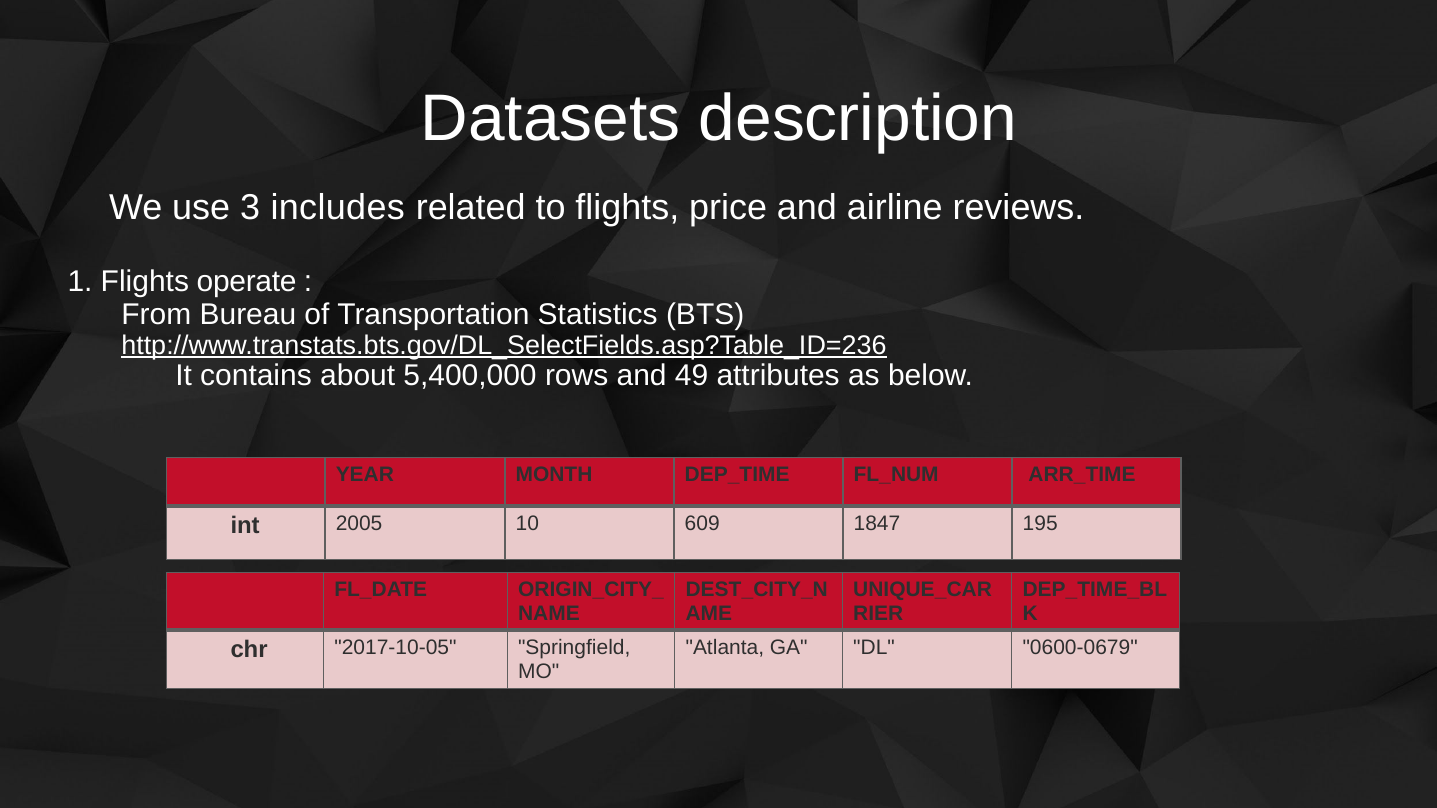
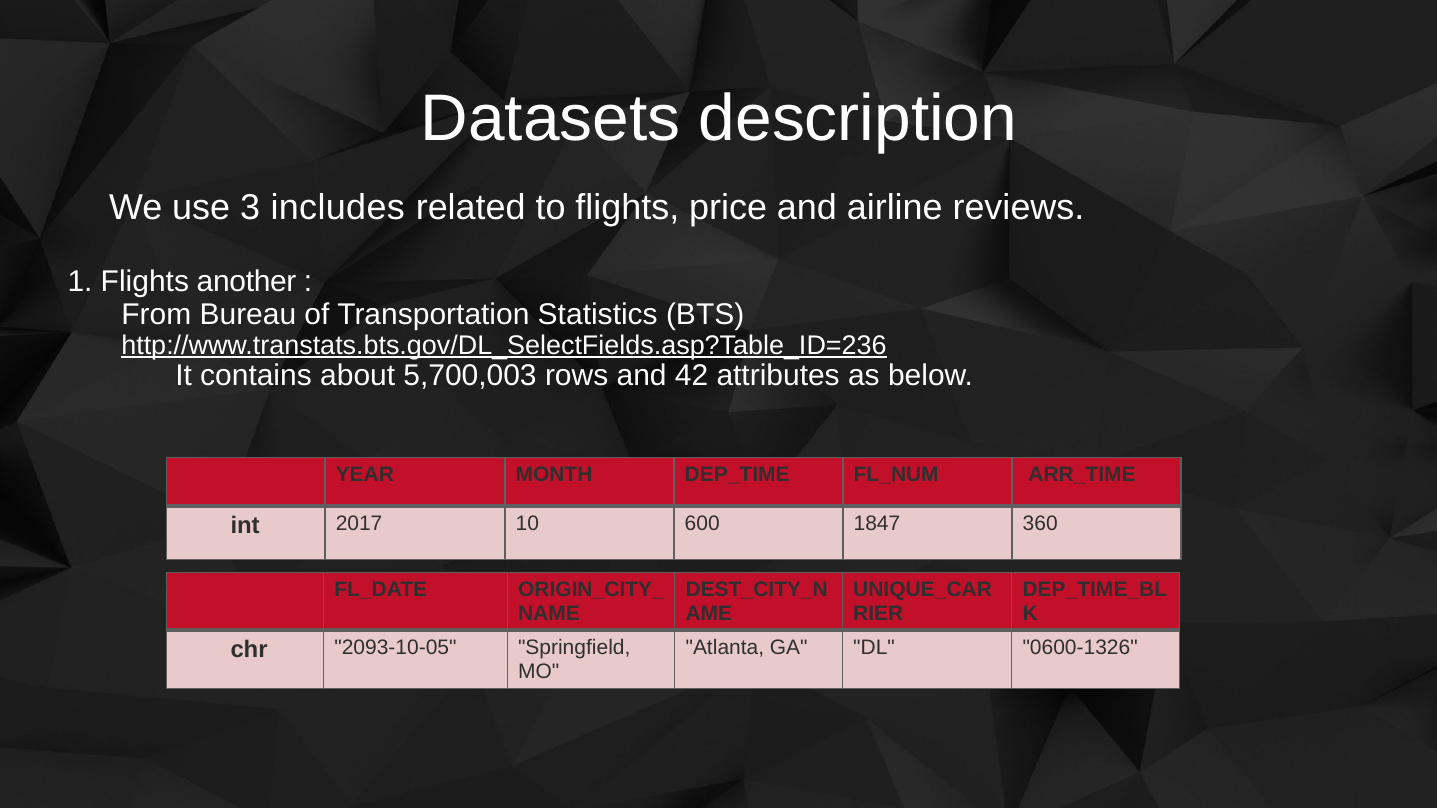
operate: operate -> another
5,400,000: 5,400,000 -> 5,700,003
49: 49 -> 42
2005: 2005 -> 2017
609: 609 -> 600
195: 195 -> 360
0600-0679: 0600-0679 -> 0600-1326
2017-10-05: 2017-10-05 -> 2093-10-05
